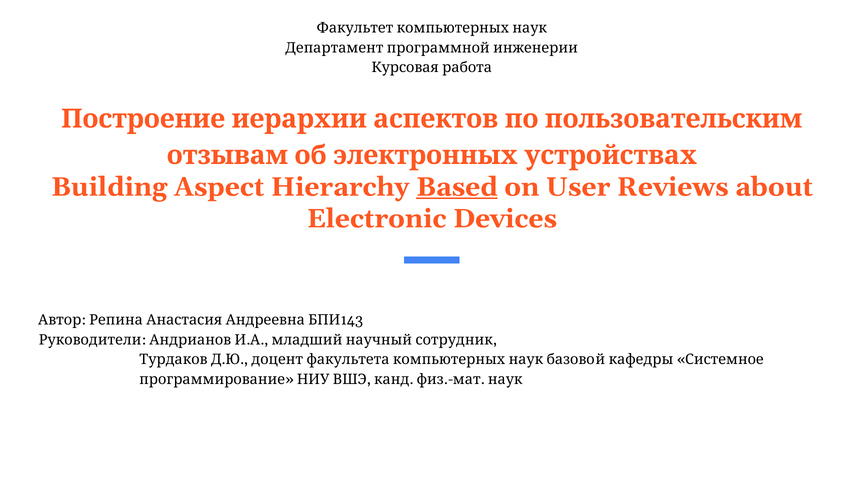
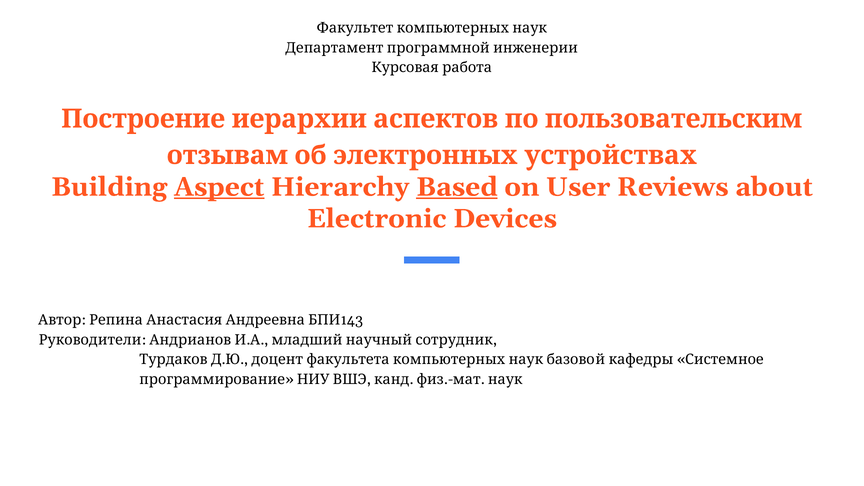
Aspect underline: none -> present
